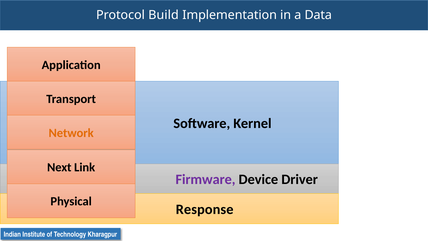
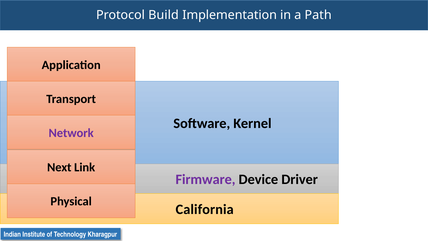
Data: Data -> Path
Network colour: orange -> purple
Response: Response -> California
